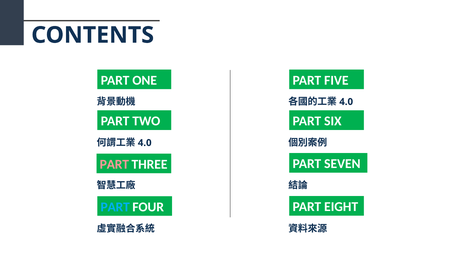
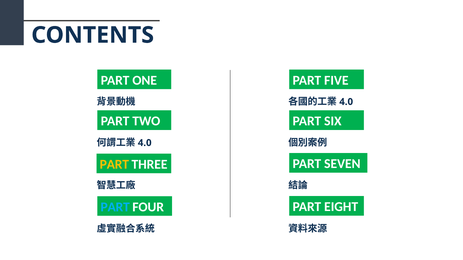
PART at (114, 165) colour: pink -> yellow
